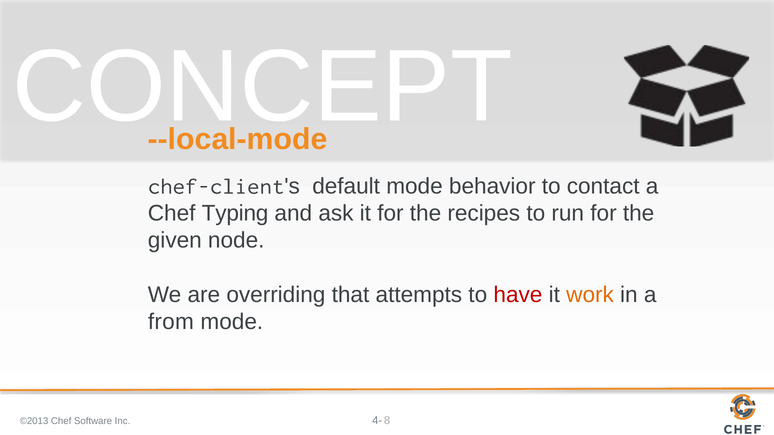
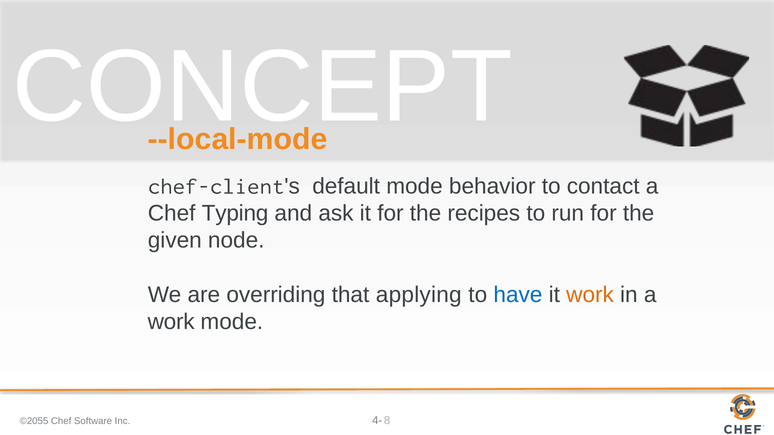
attempts: attempts -> applying
have colour: red -> blue
from at (171, 322): from -> work
©2013: ©2013 -> ©2055
